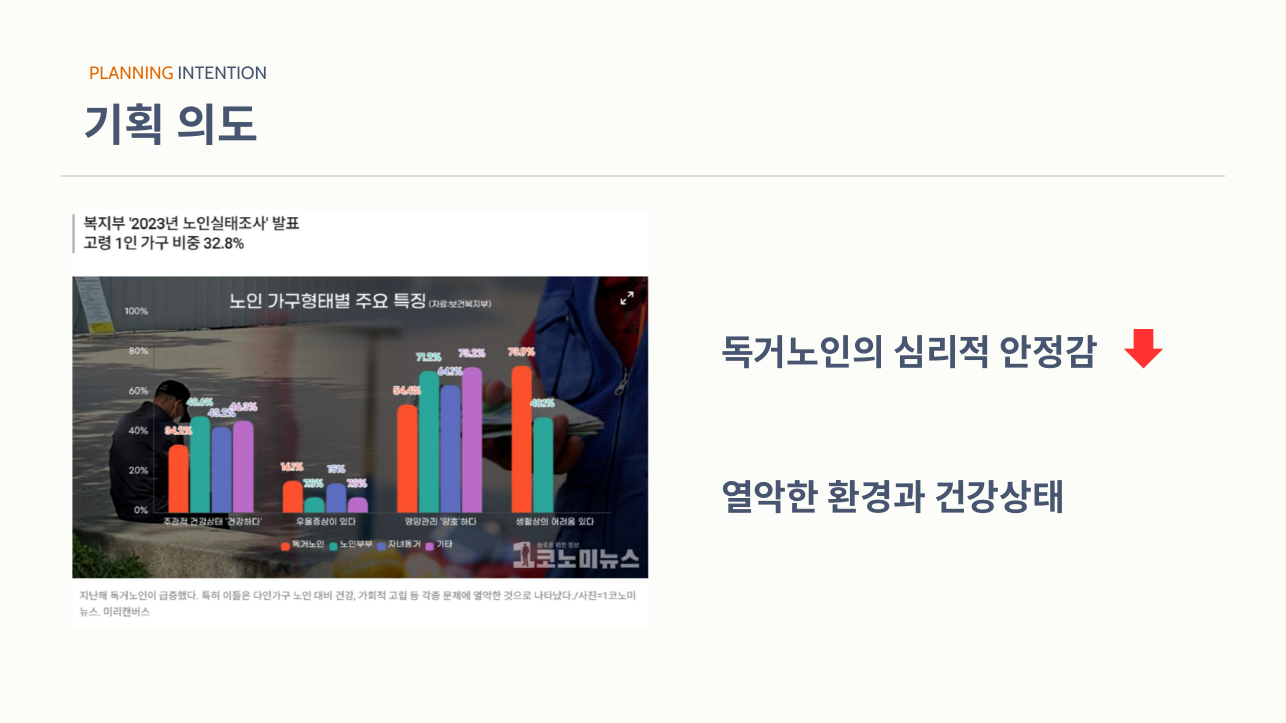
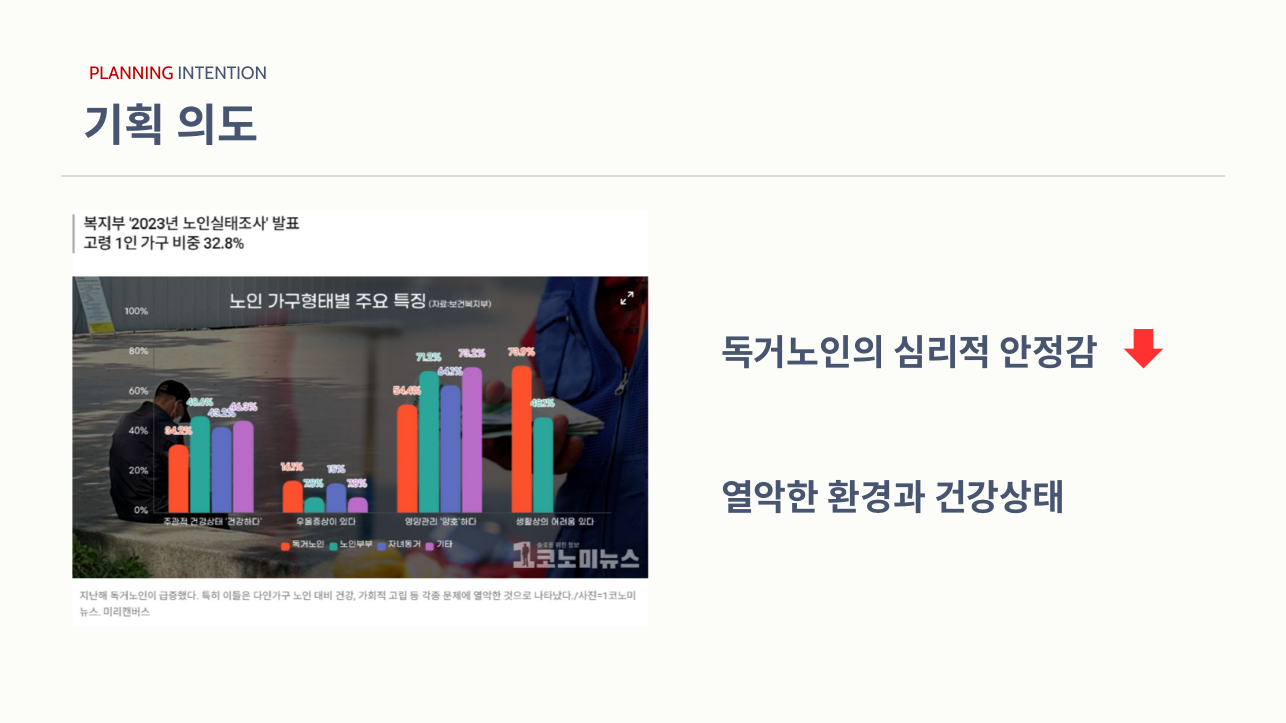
PLANNING colour: orange -> red
